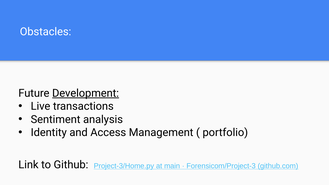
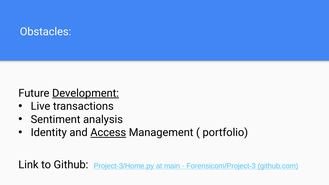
Access underline: none -> present
